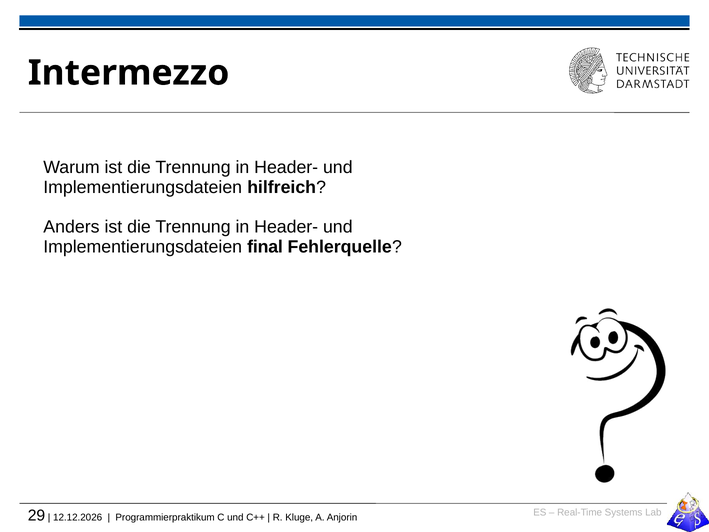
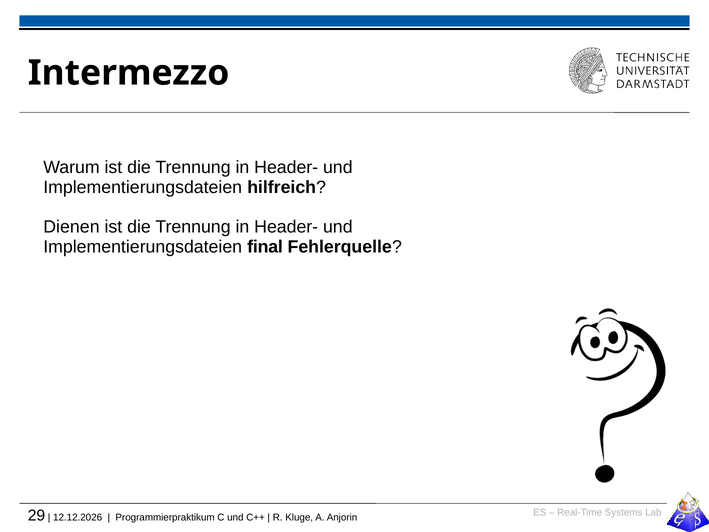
Anders: Anders -> Dienen
